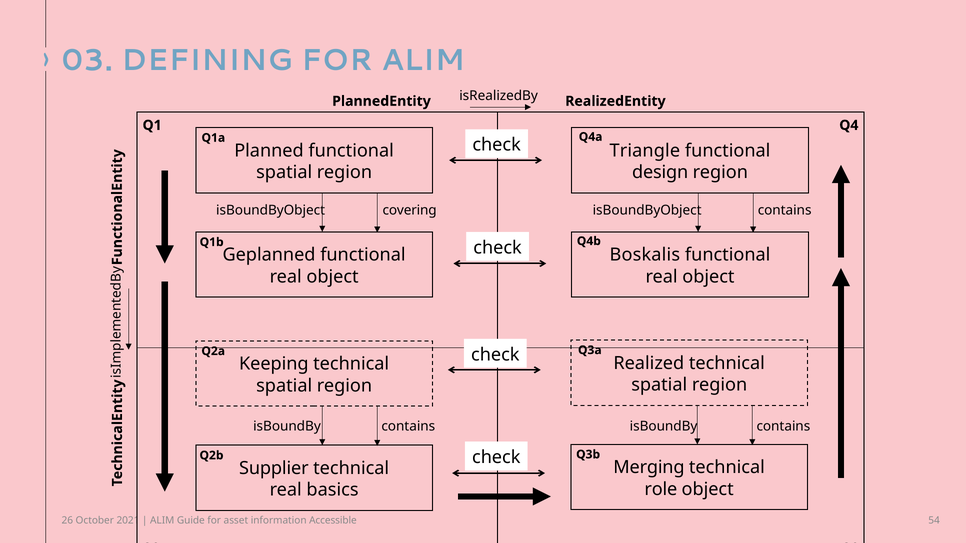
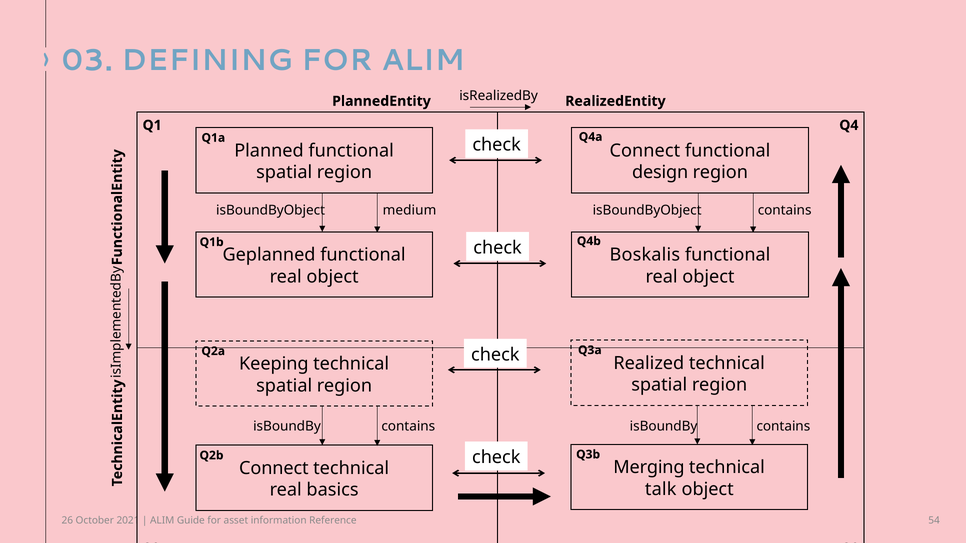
Triangle at (645, 151): Triangle -> Connect
covering: covering -> medium
Supplier at (274, 469): Supplier -> Connect
role: role -> talk
Accessible: Accessible -> Reference
